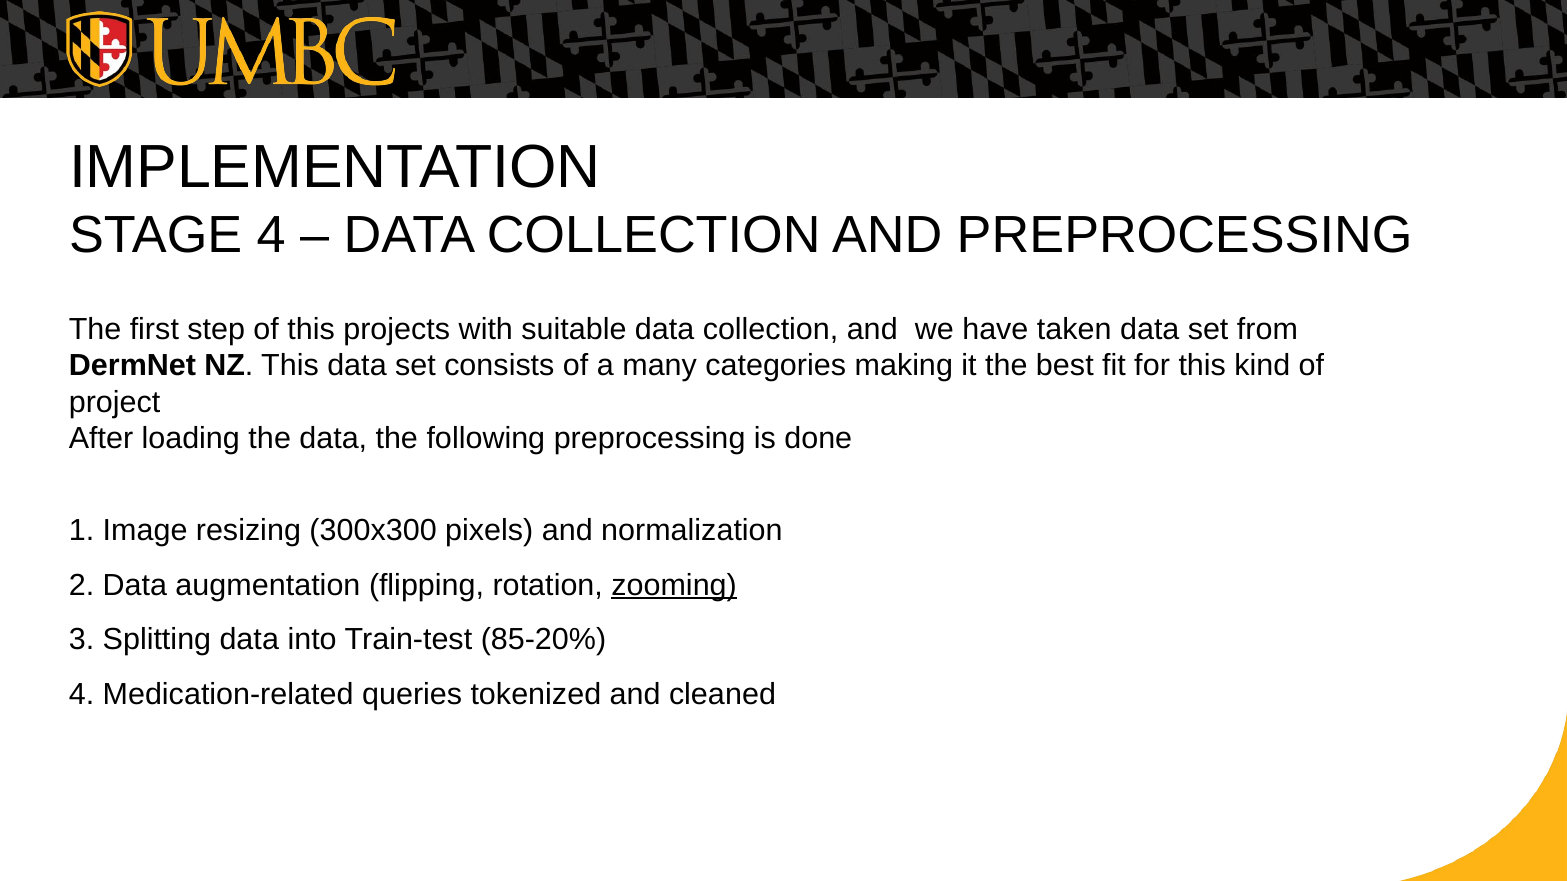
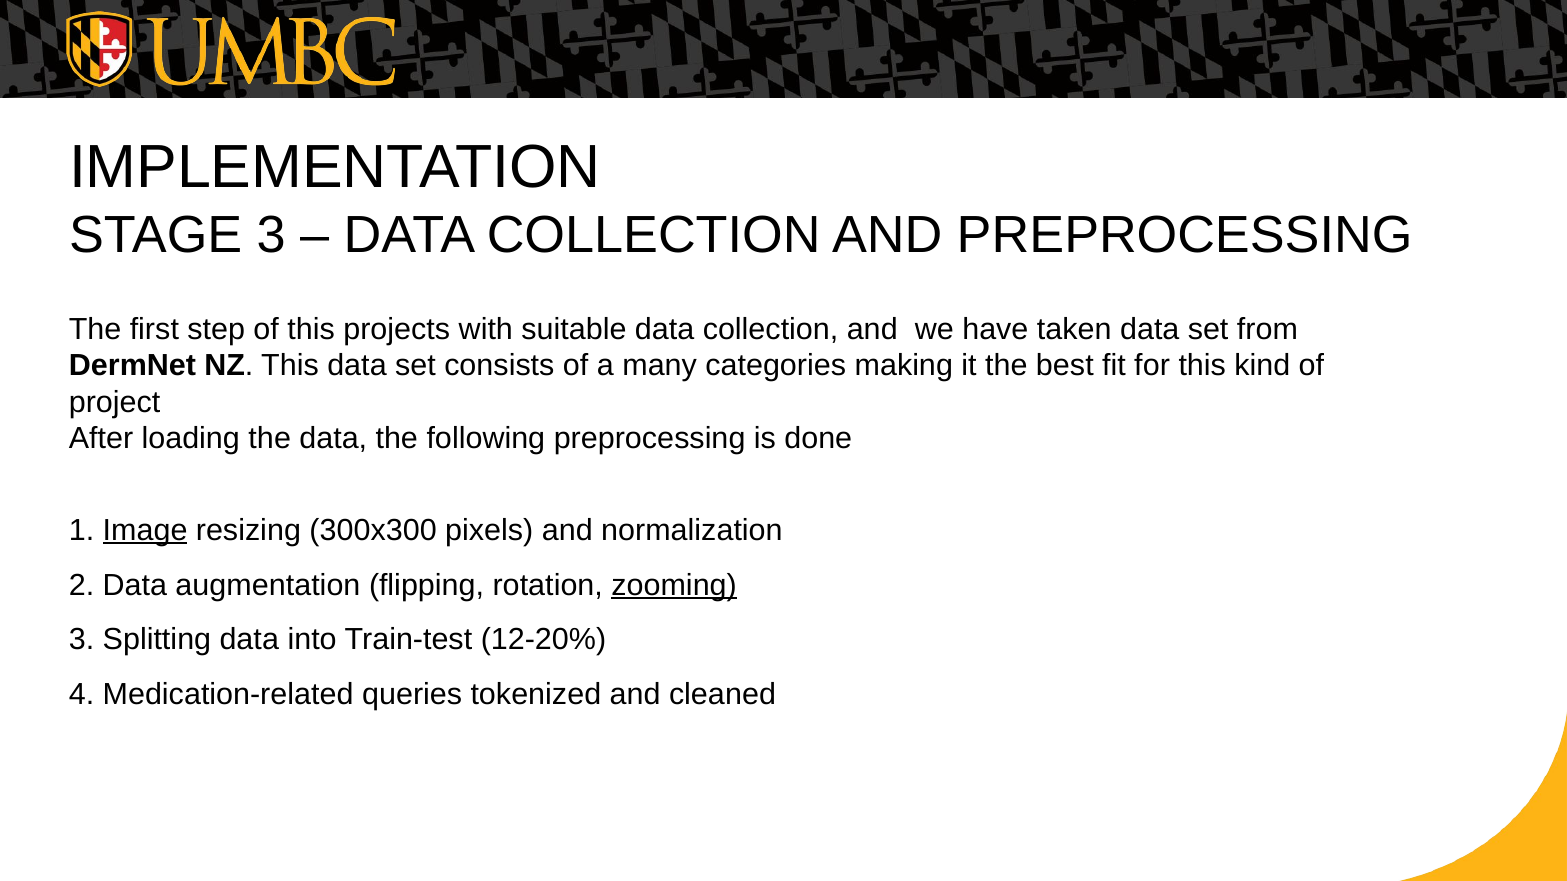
STAGE 4: 4 -> 3
Image underline: none -> present
85-20%: 85-20% -> 12-20%
